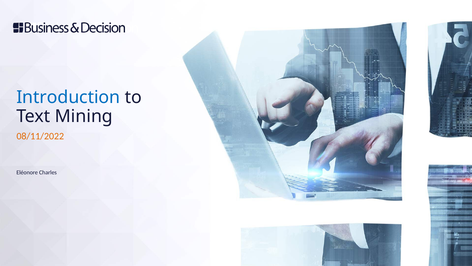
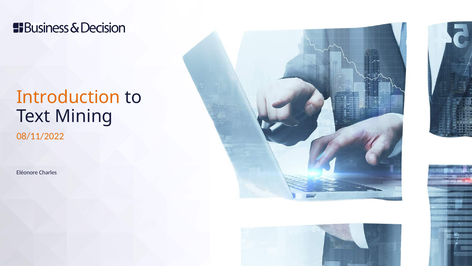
Introduction colour: blue -> orange
